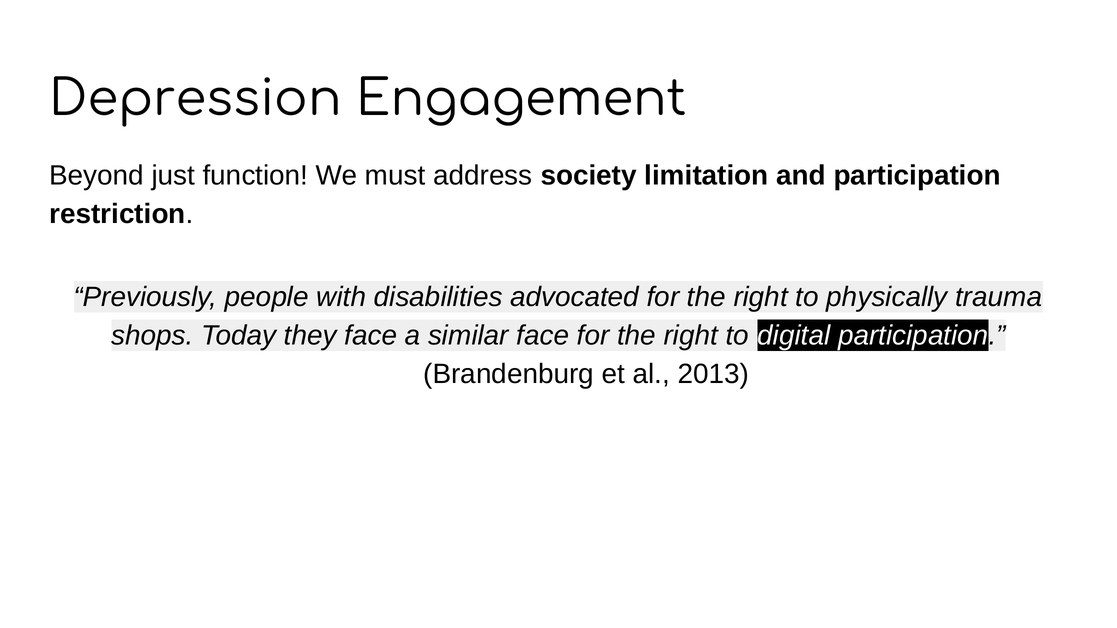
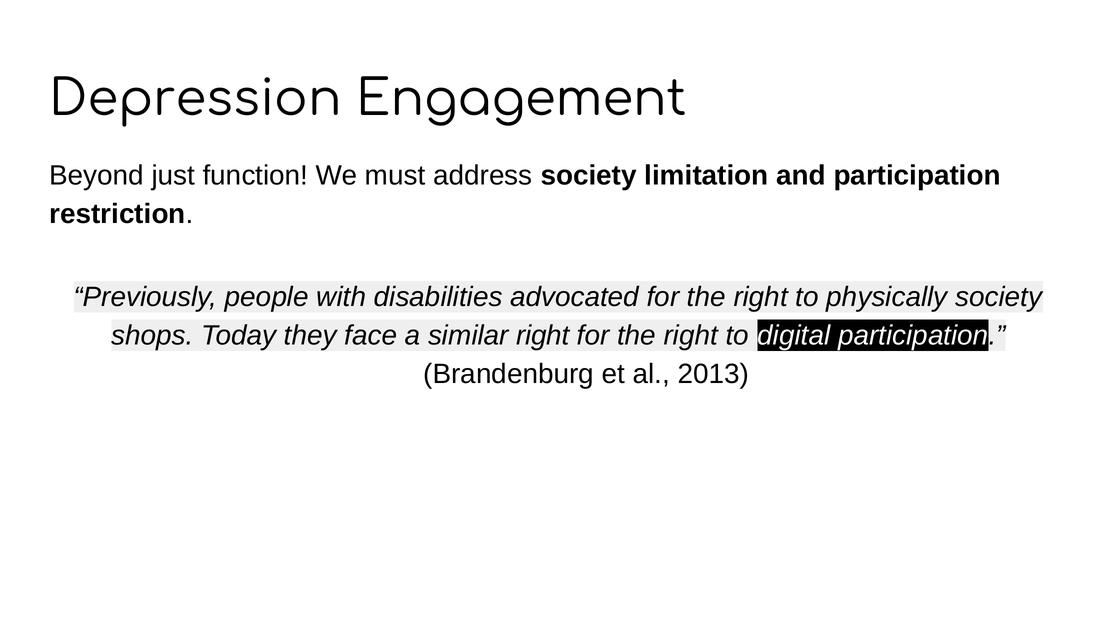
physically trauma: trauma -> society
similar face: face -> right
